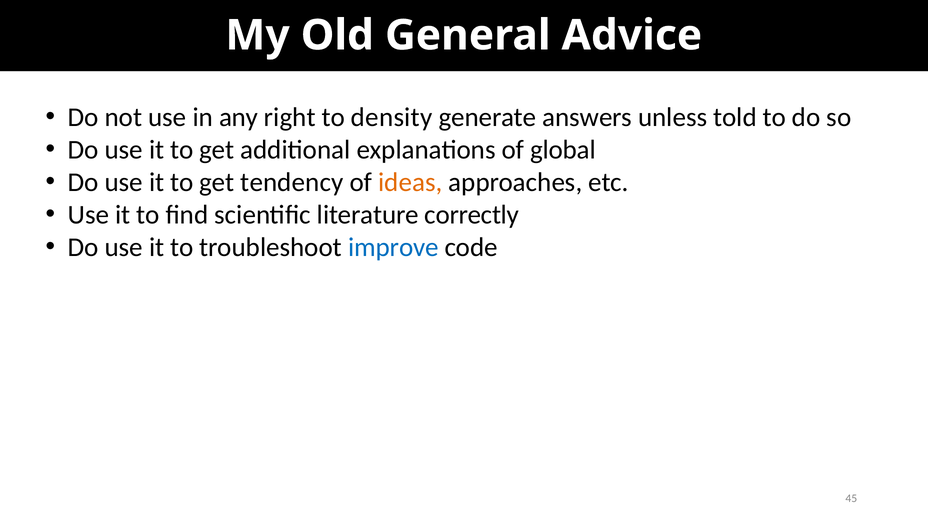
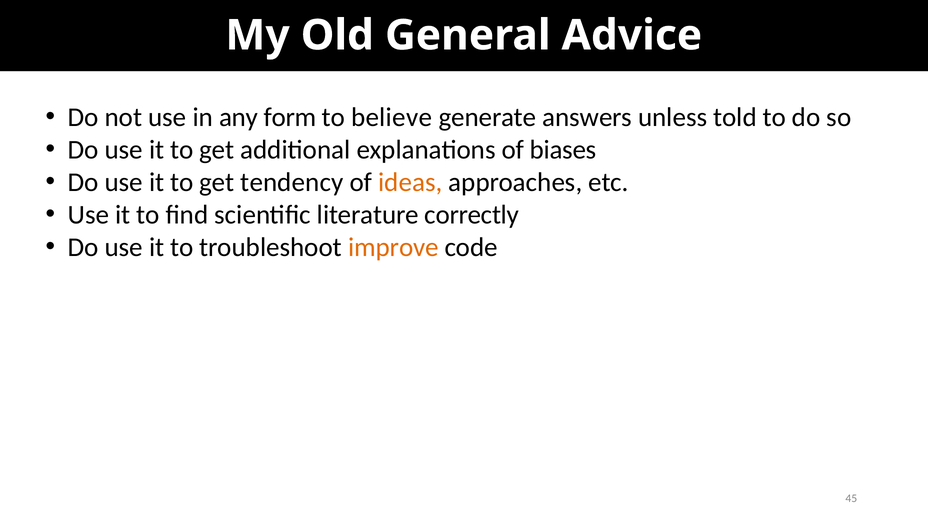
right: right -> form
density: density -> believe
global: global -> biases
improve colour: blue -> orange
